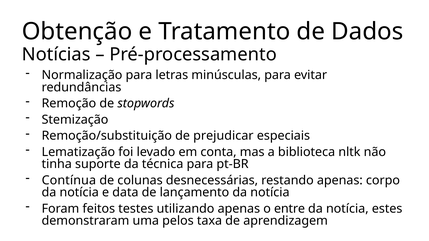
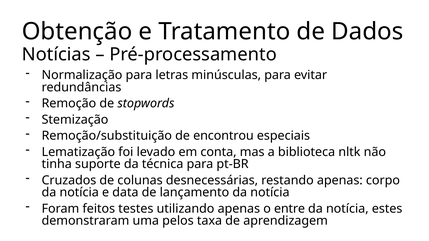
prejudicar: prejudicar -> encontrou
Contínua: Contínua -> Cruzados
